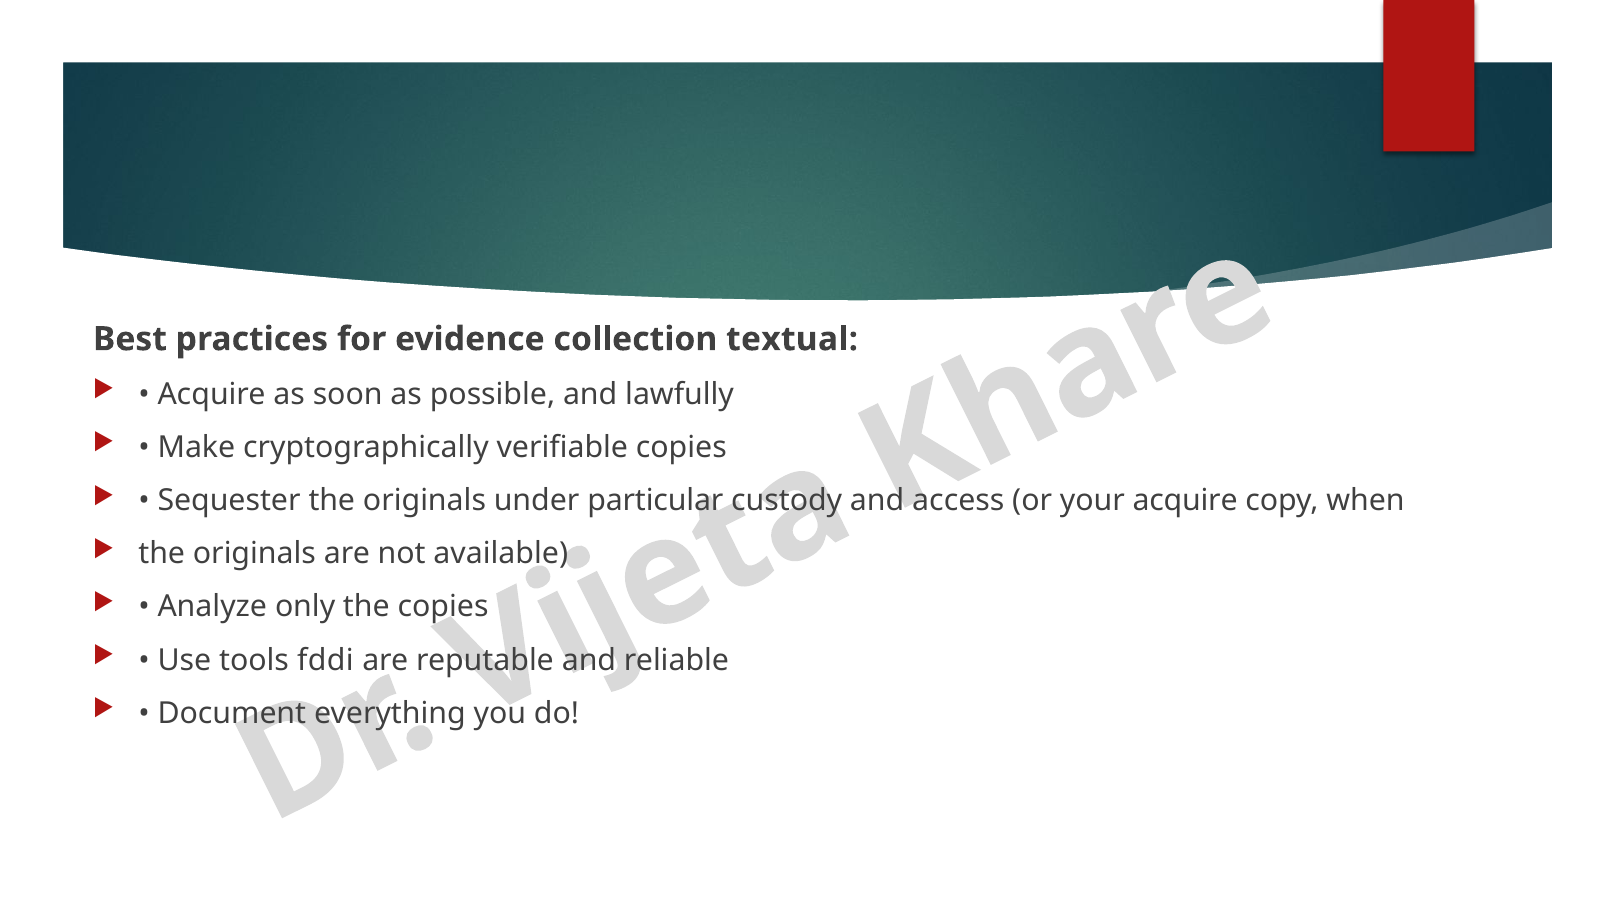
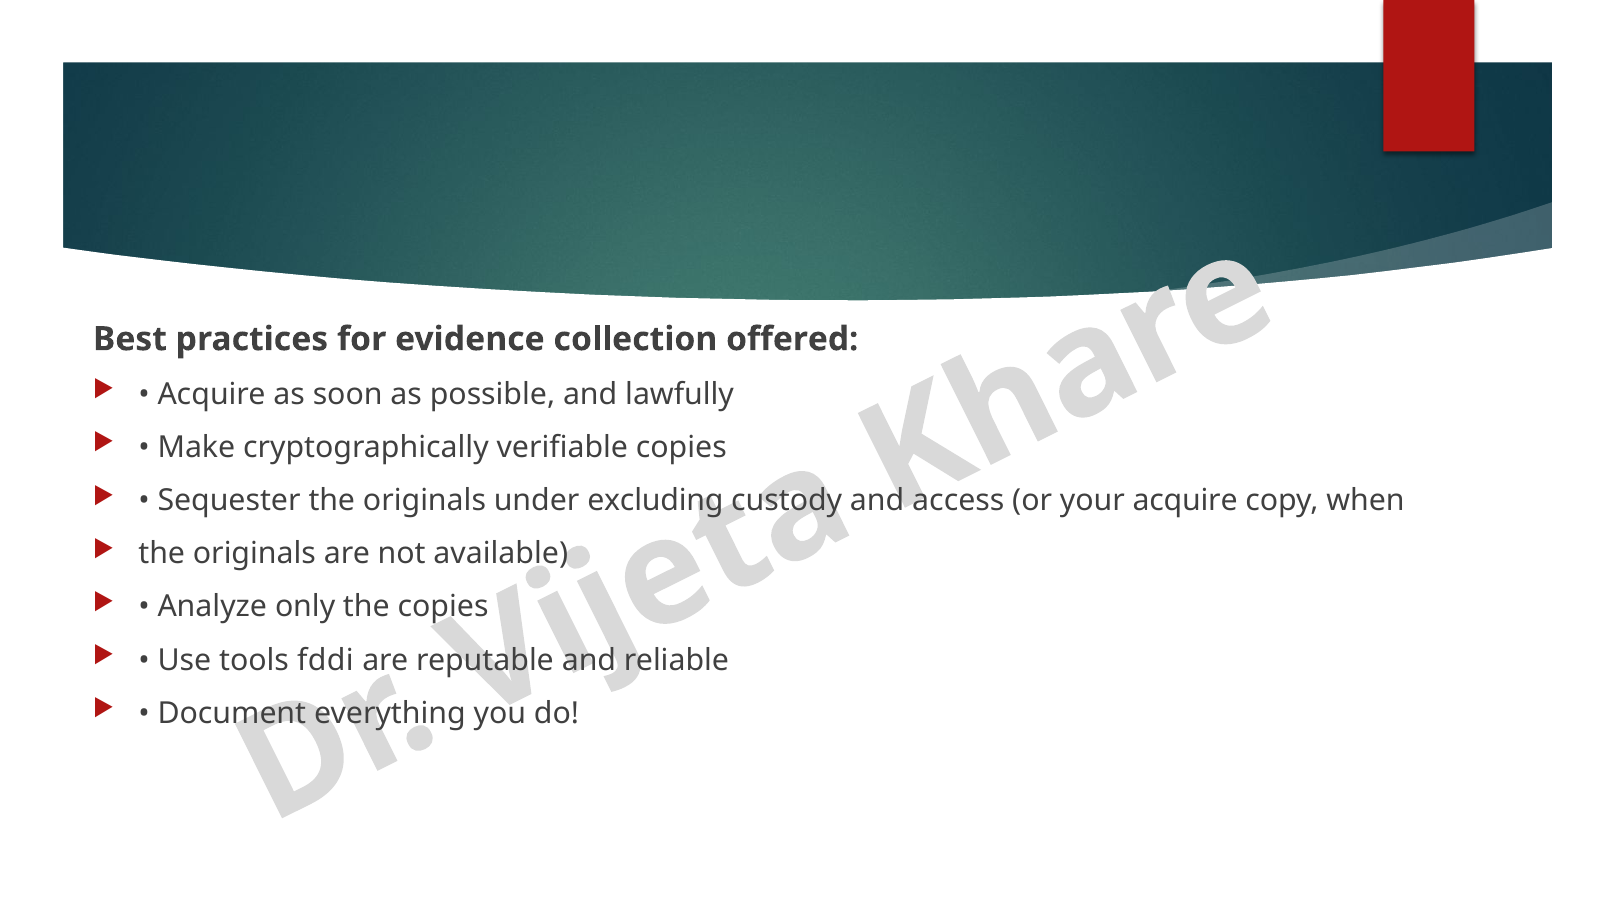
textual: textual -> offered
particular: particular -> excluding
